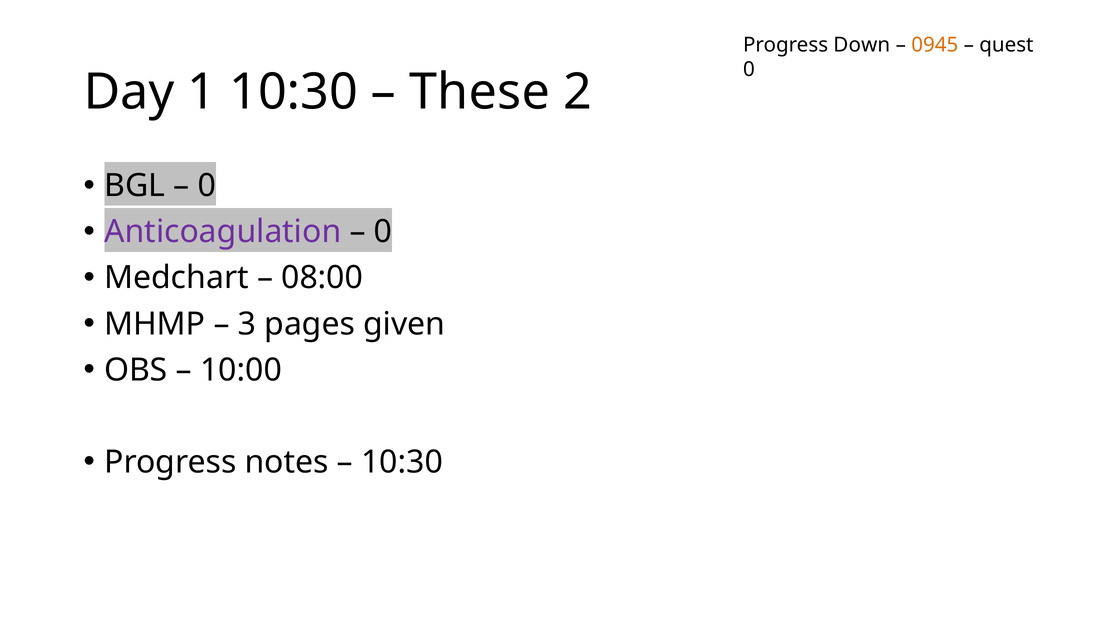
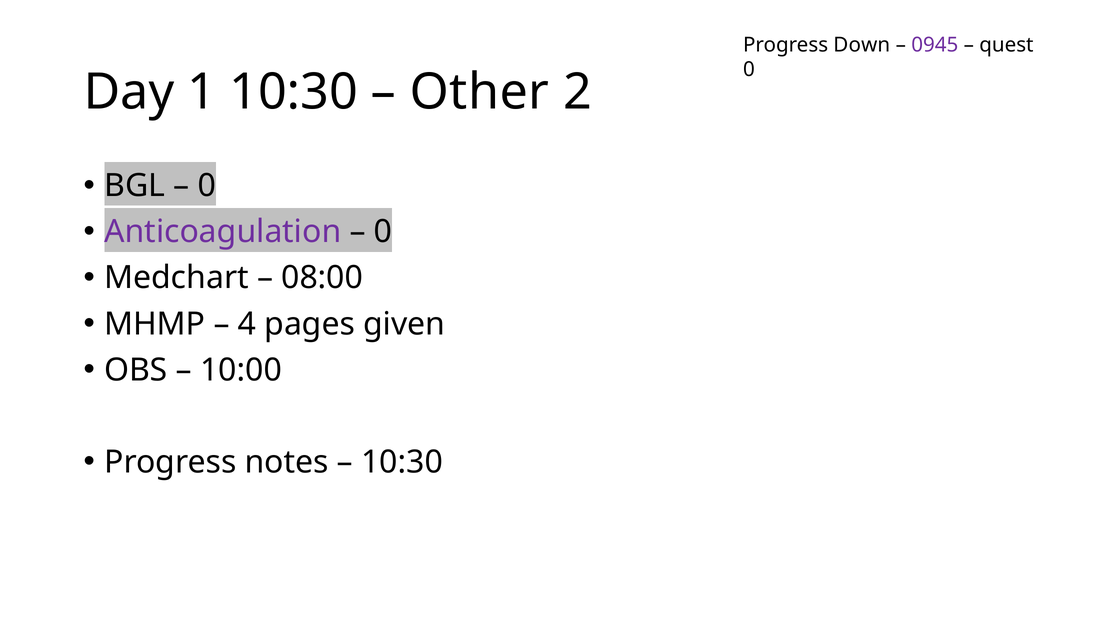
0945 colour: orange -> purple
These: These -> Other
3: 3 -> 4
